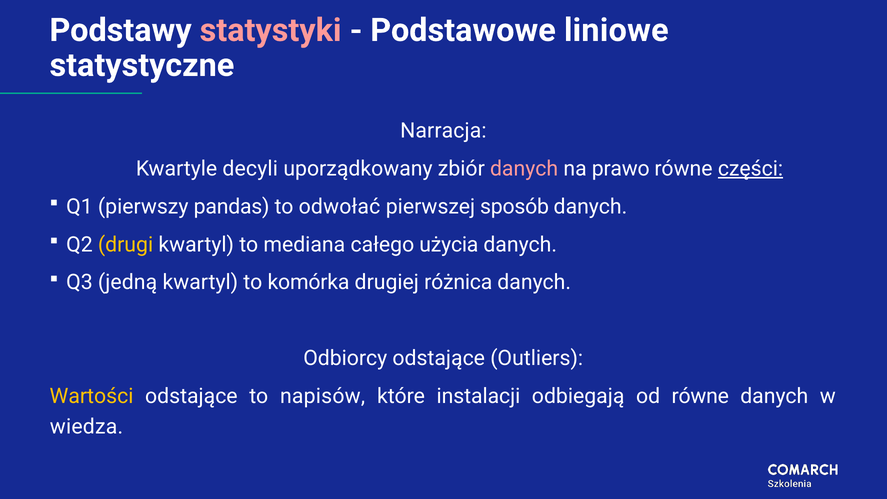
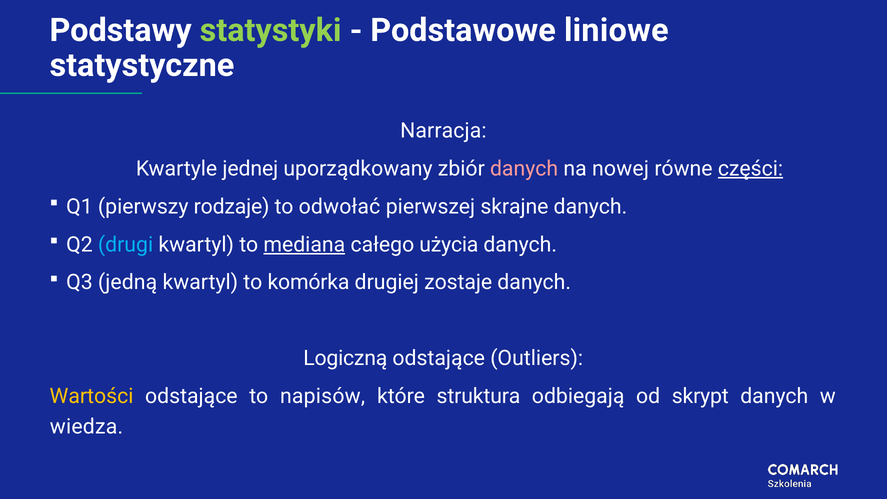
statystyki colour: pink -> light green
decyli: decyli -> jednej
prawo: prawo -> nowej
pandas: pandas -> rodzaje
sposób: sposób -> skrajne
drugi colour: yellow -> light blue
mediana underline: none -> present
różnica: różnica -> zostaje
Odbiorcy: Odbiorcy -> Logiczną
instalacji: instalacji -> struktura
od równe: równe -> skrypt
